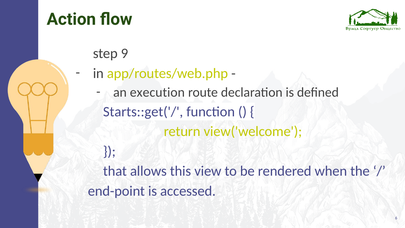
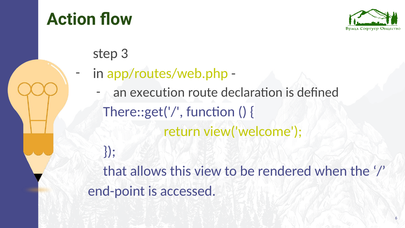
9: 9 -> 3
Starts::get('/: Starts::get('/ -> There::get('/
